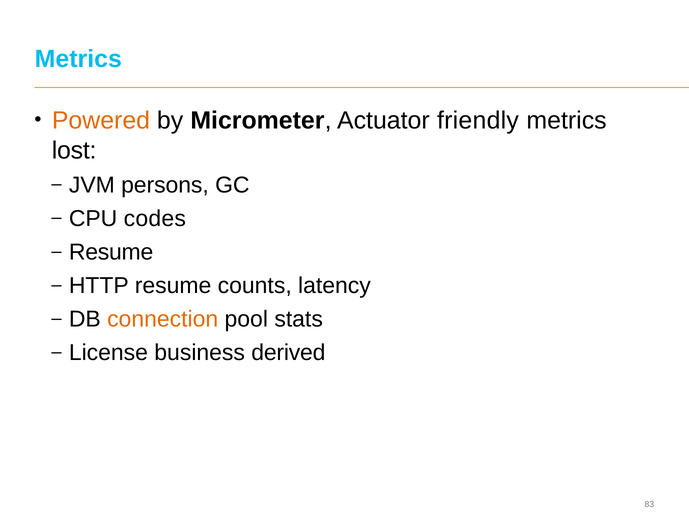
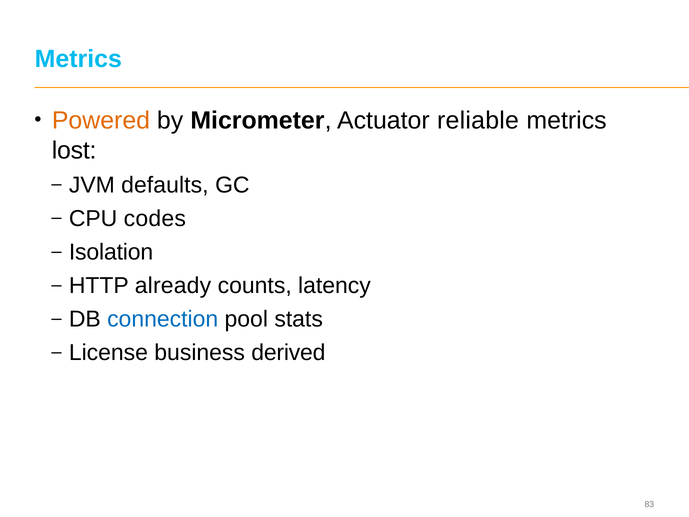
friendly: friendly -> reliable
persons: persons -> defaults
Resume at (111, 252): Resume -> Isolation
HTTP resume: resume -> already
connection colour: orange -> blue
